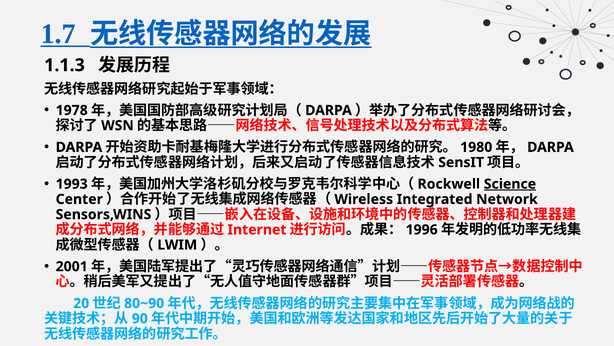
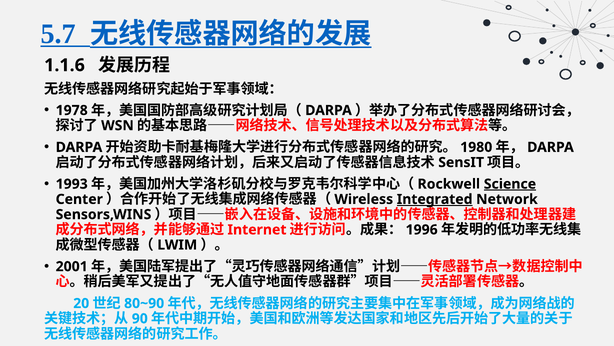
1.7: 1.7 -> 5.7
1.1.3: 1.1.3 -> 1.1.6
Integrated underline: none -> present
